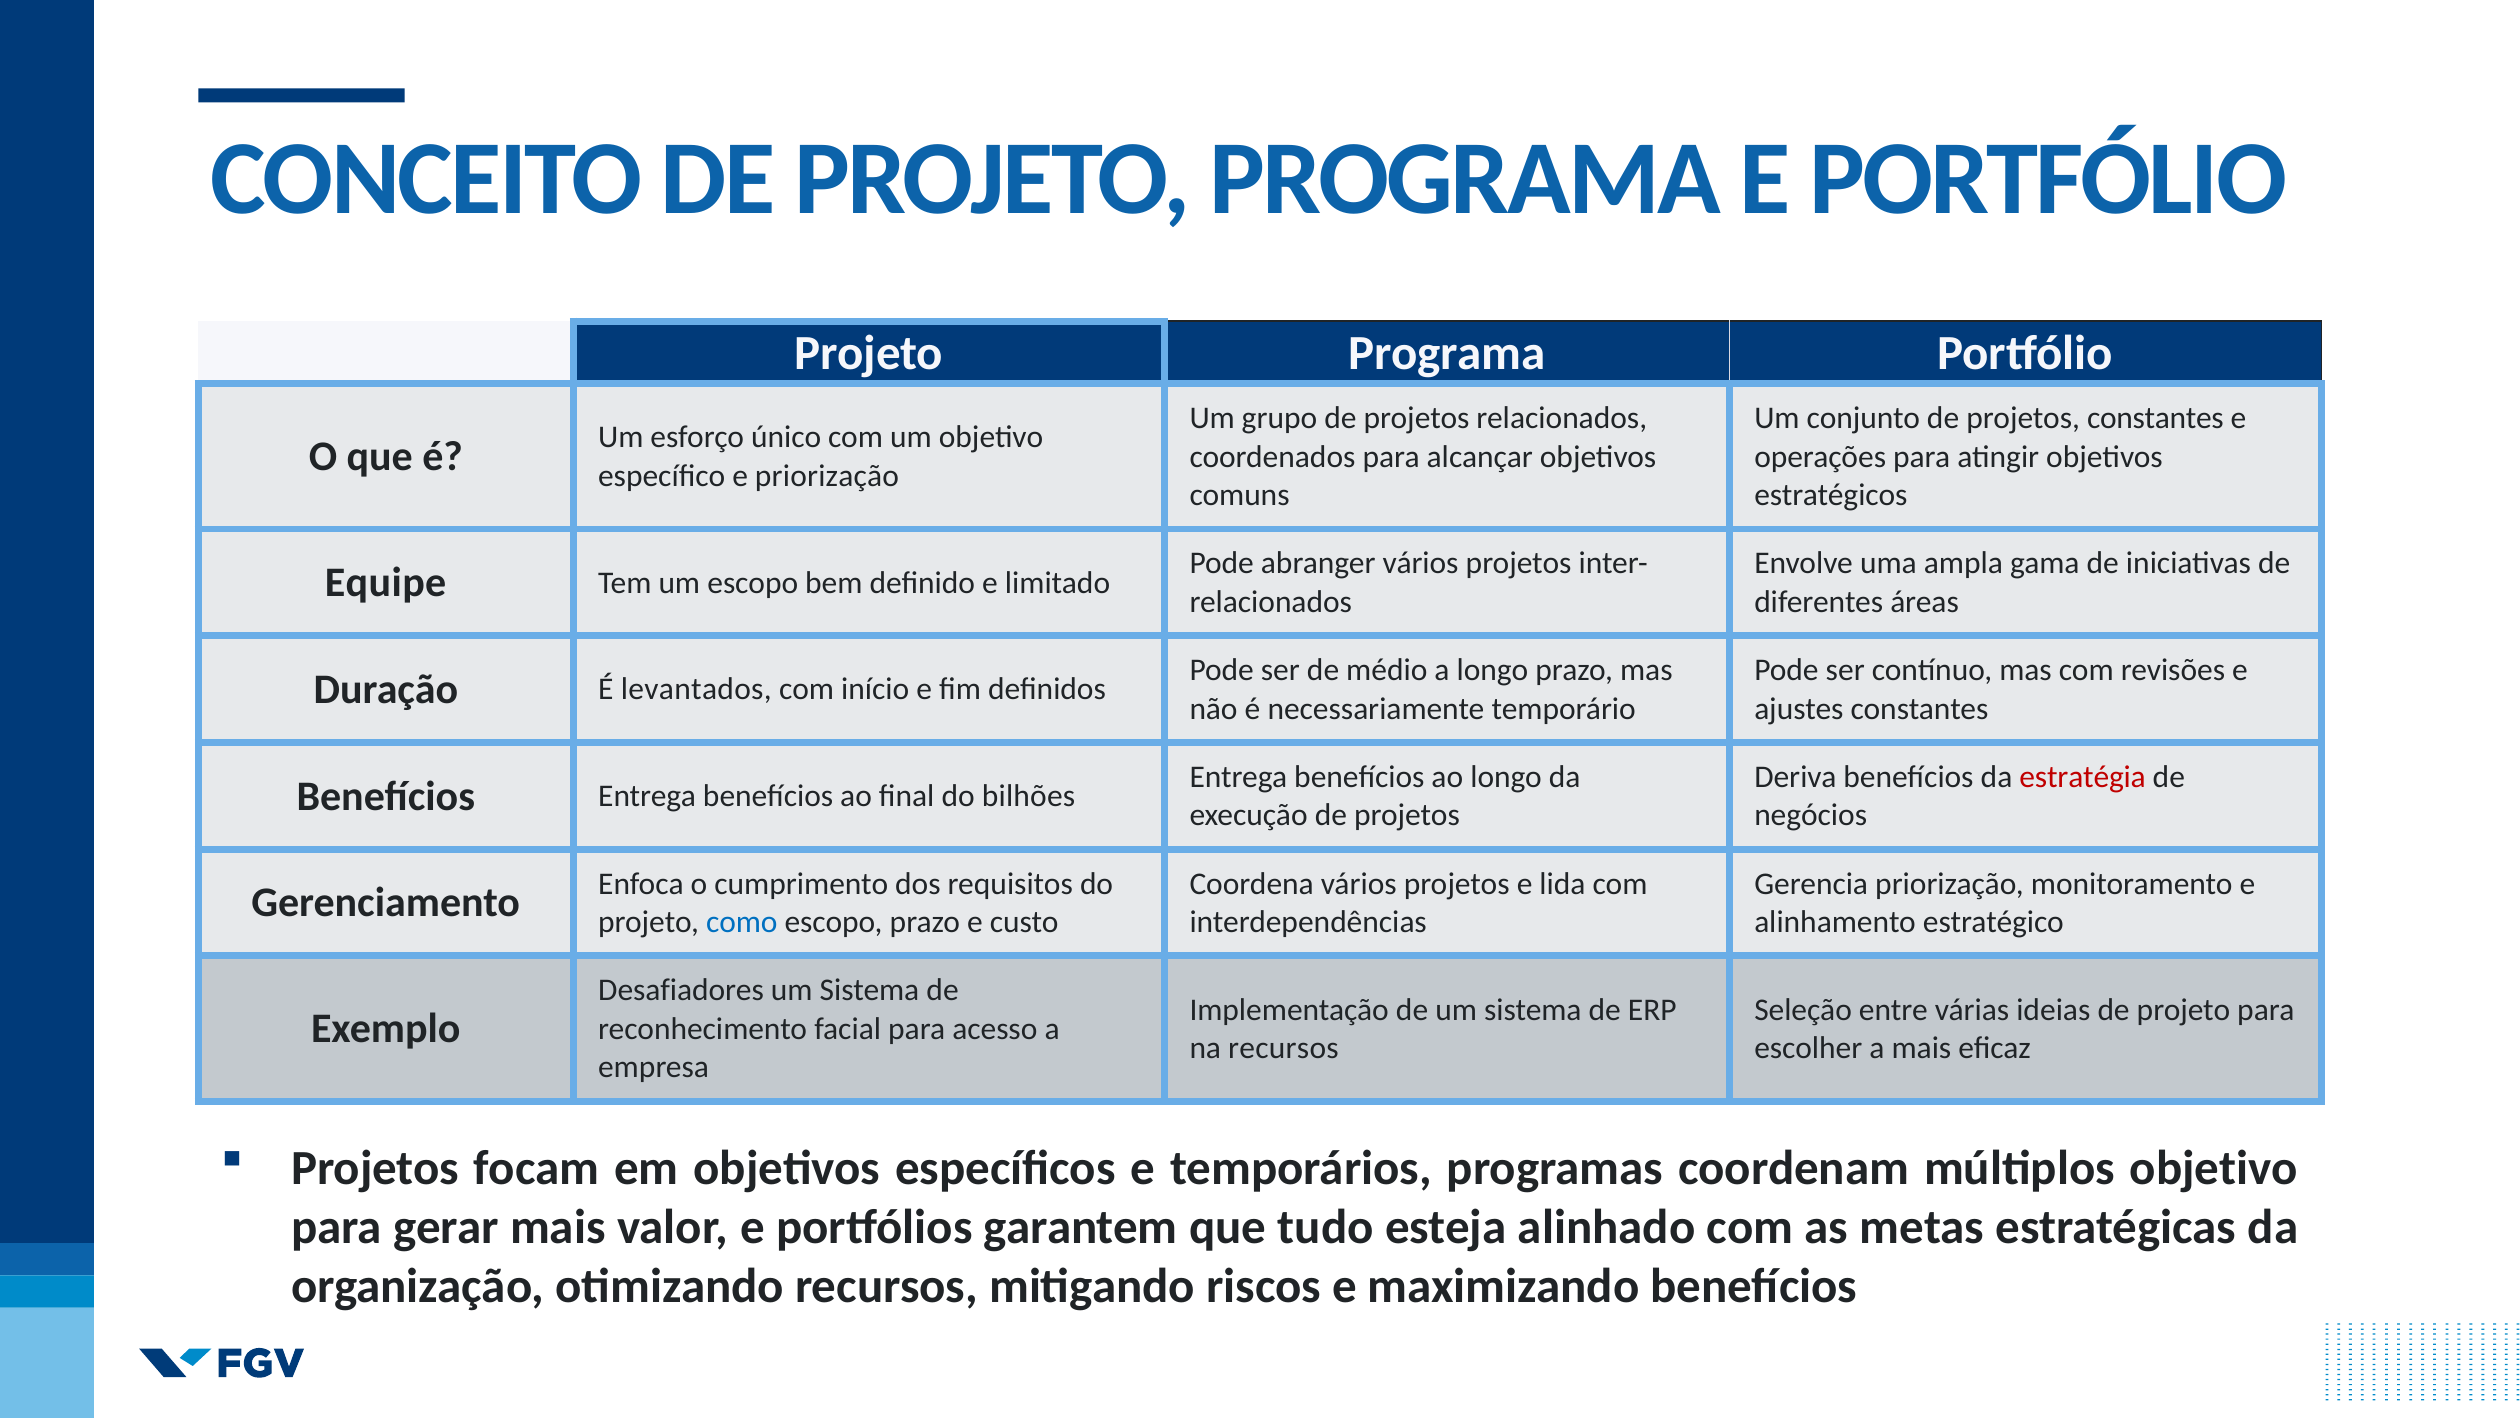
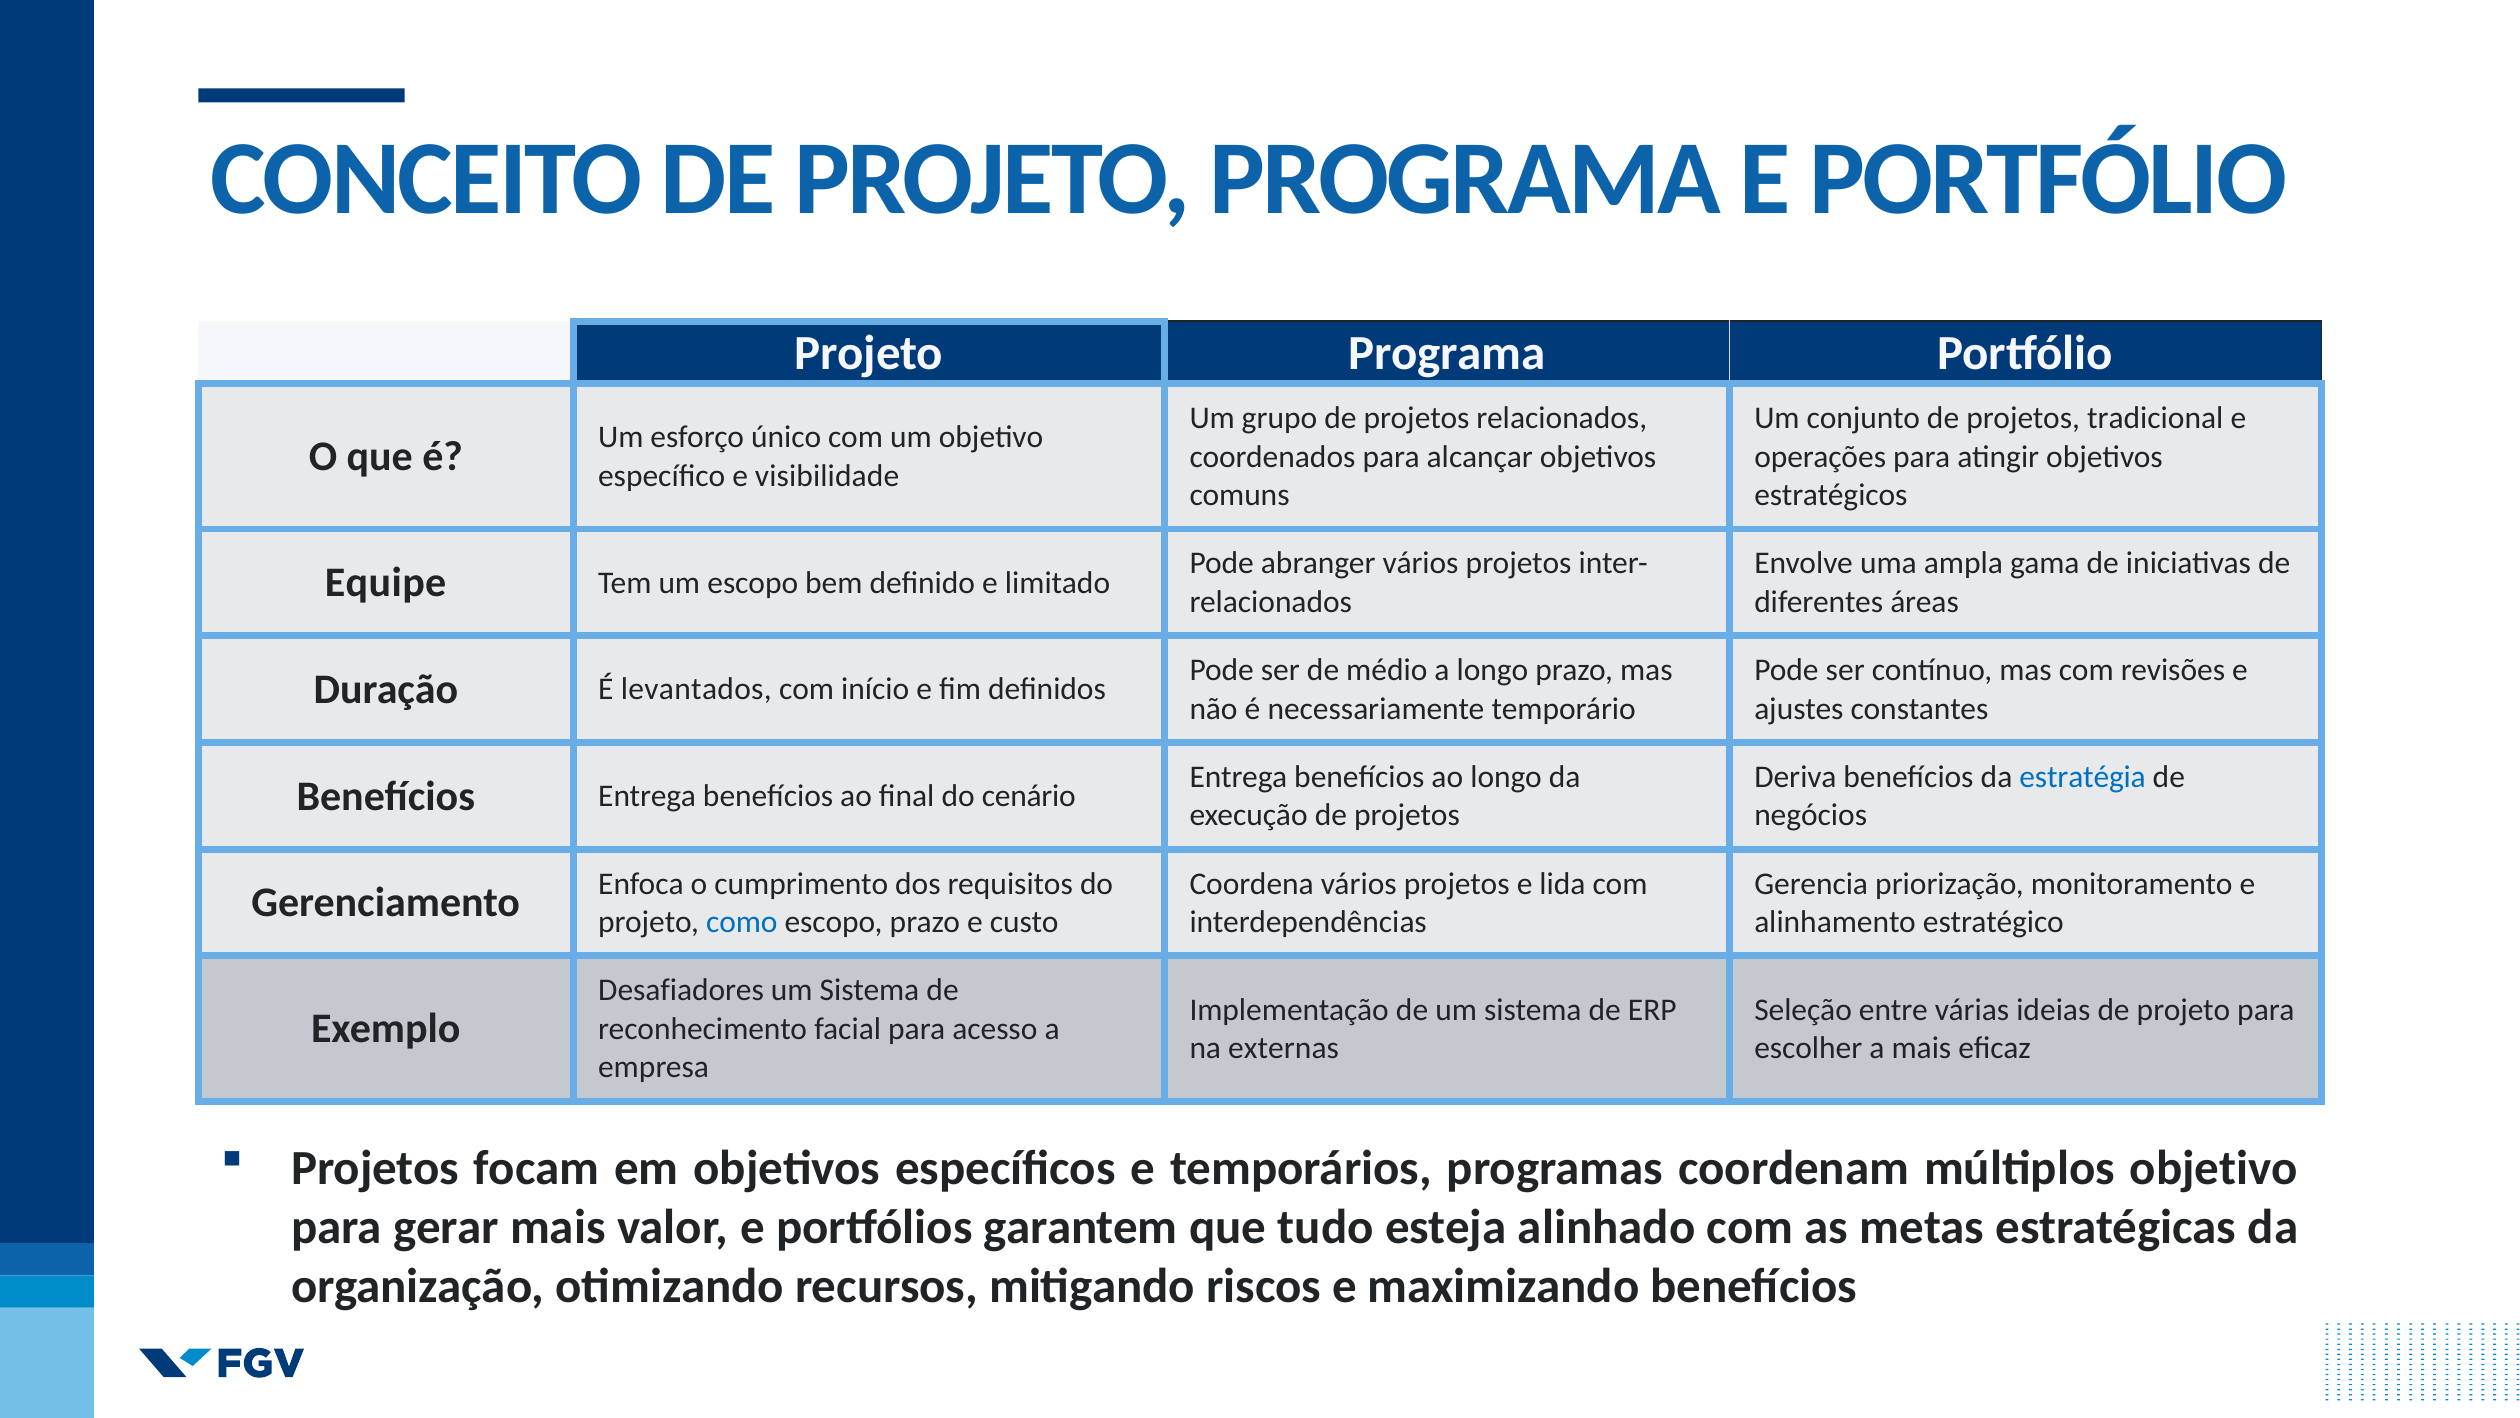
projetos constantes: constantes -> tradicional
e priorização: priorização -> visibilidade
estratégia colour: red -> blue
bilhões: bilhões -> cenário
na recursos: recursos -> externas
